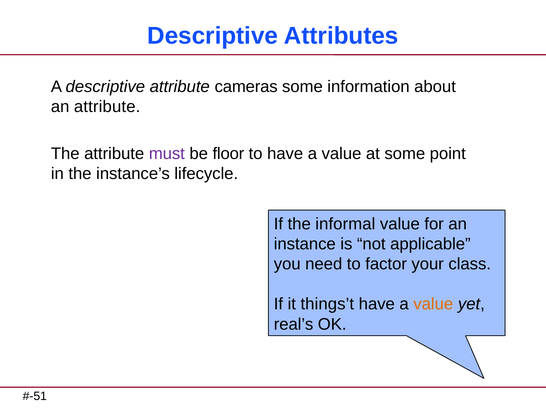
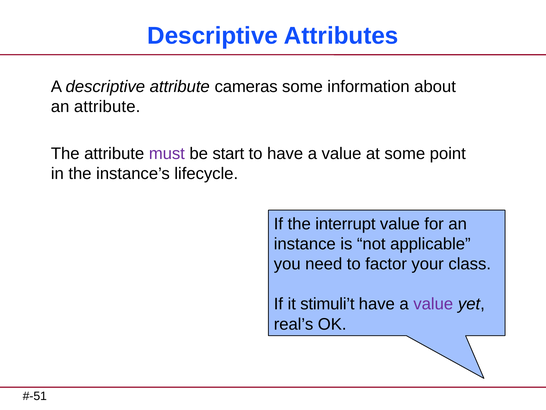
floor: floor -> start
informal: informal -> interrupt
things’t: things’t -> stimuli’t
value at (433, 304) colour: orange -> purple
